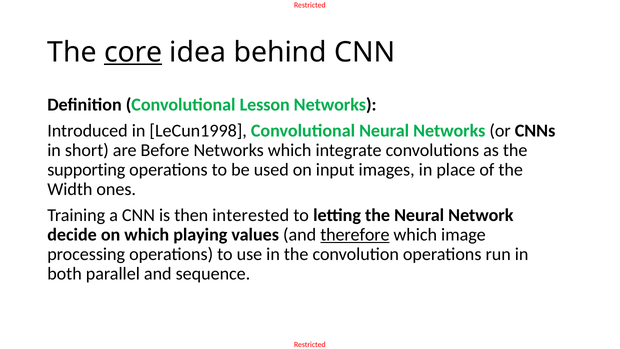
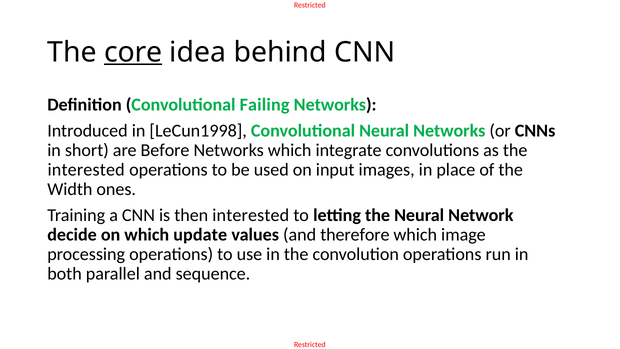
Lesson: Lesson -> Failing
supporting at (86, 170): supporting -> interested
playing: playing -> update
therefore underline: present -> none
